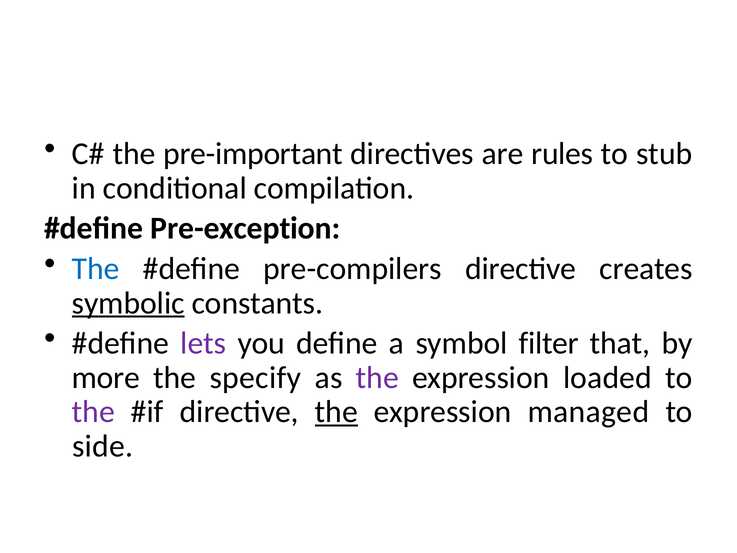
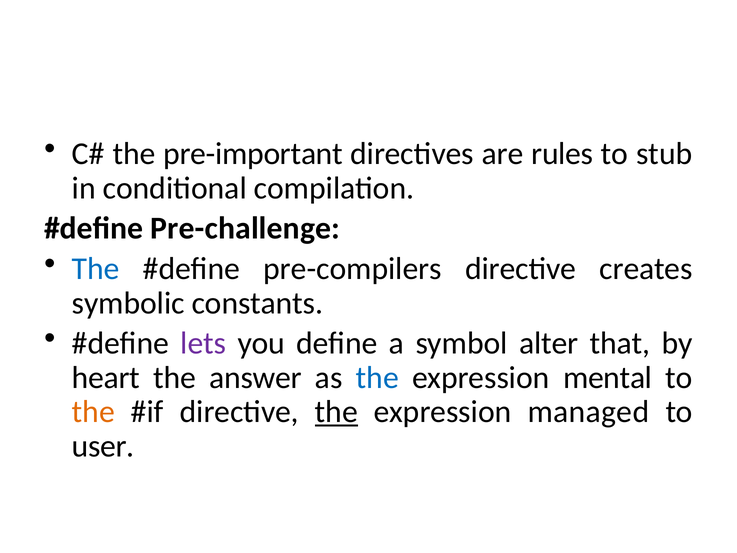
Pre-exception: Pre-exception -> Pre-challenge
symbolic underline: present -> none
filter: filter -> alter
more: more -> heart
specify: specify -> answer
the at (377, 377) colour: purple -> blue
loaded: loaded -> mental
the at (93, 412) colour: purple -> orange
side: side -> user
